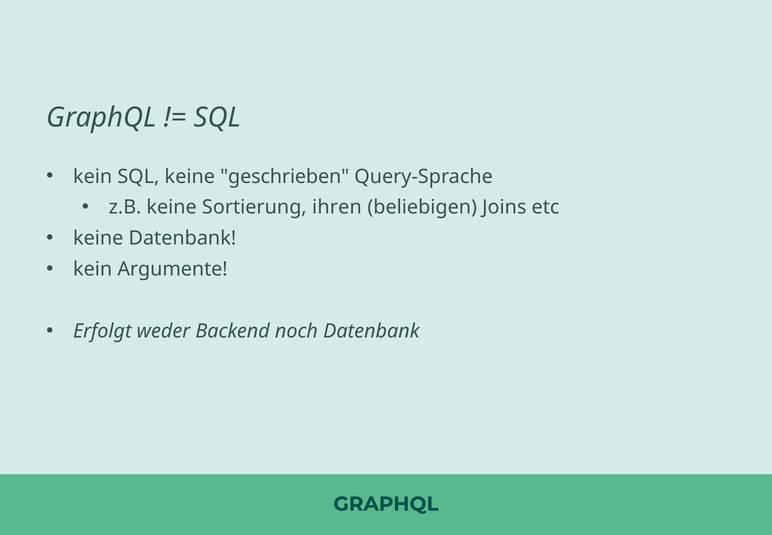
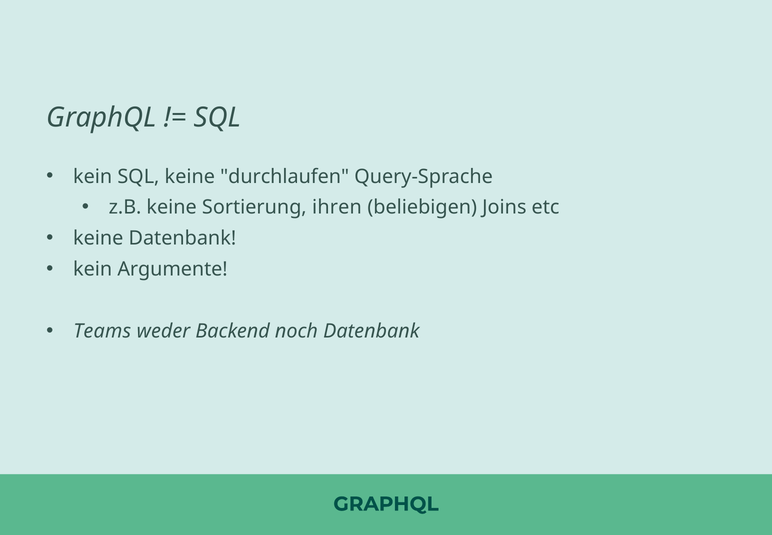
geschrieben: geschrieben -> durchlaufen
Erfolgt: Erfolgt -> Teams
